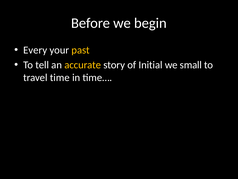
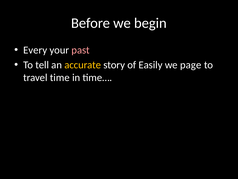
past colour: yellow -> pink
Initial: Initial -> Easily
small: small -> page
